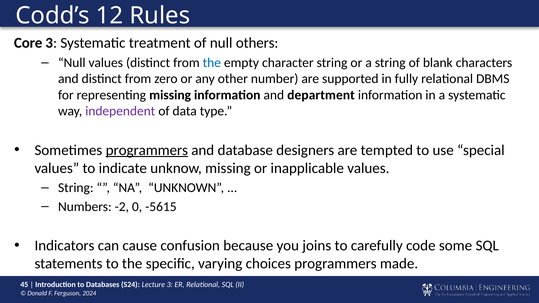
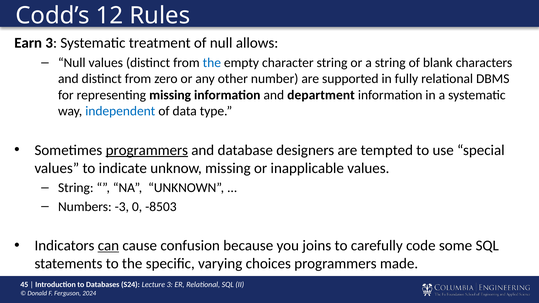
Core: Core -> Earn
others: others -> allows
independent colour: purple -> blue
-2: -2 -> -3
-5615: -5615 -> -8503
can underline: none -> present
